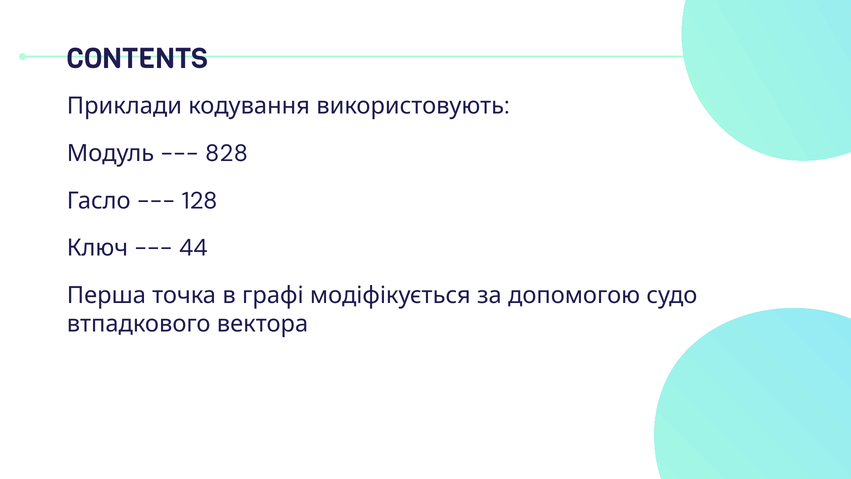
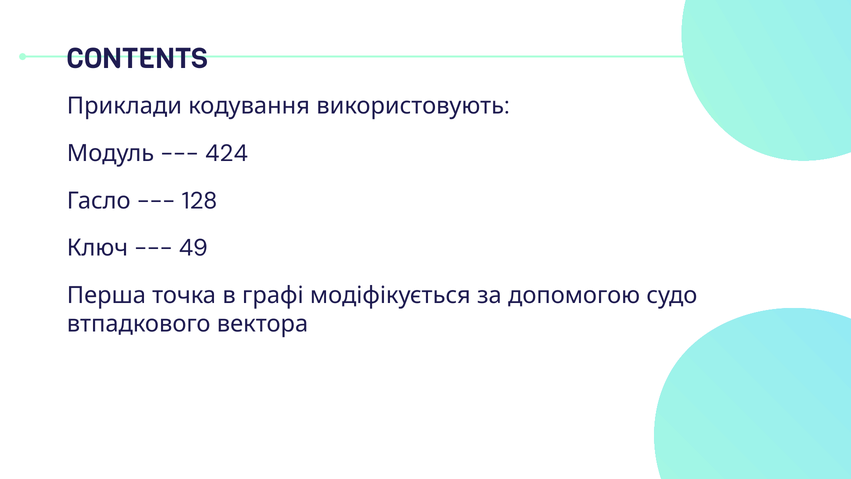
828: 828 -> 424
44: 44 -> 49
